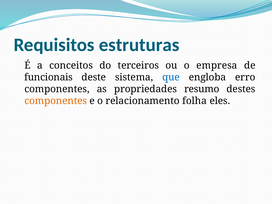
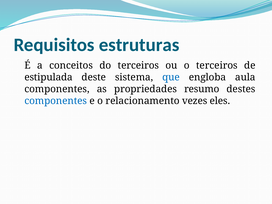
o empresa: empresa -> terceiros
funcionais: funcionais -> estipulada
erro: erro -> aula
componentes at (56, 101) colour: orange -> blue
folha: folha -> vezes
